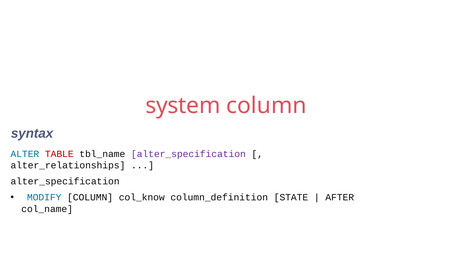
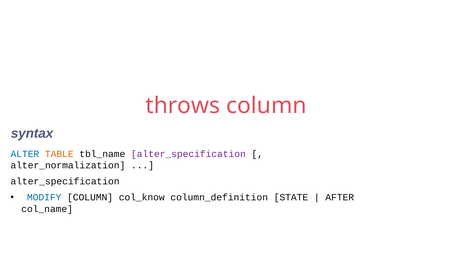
system: system -> throws
TABLE colour: red -> orange
alter_relationships: alter_relationships -> alter_normalization
